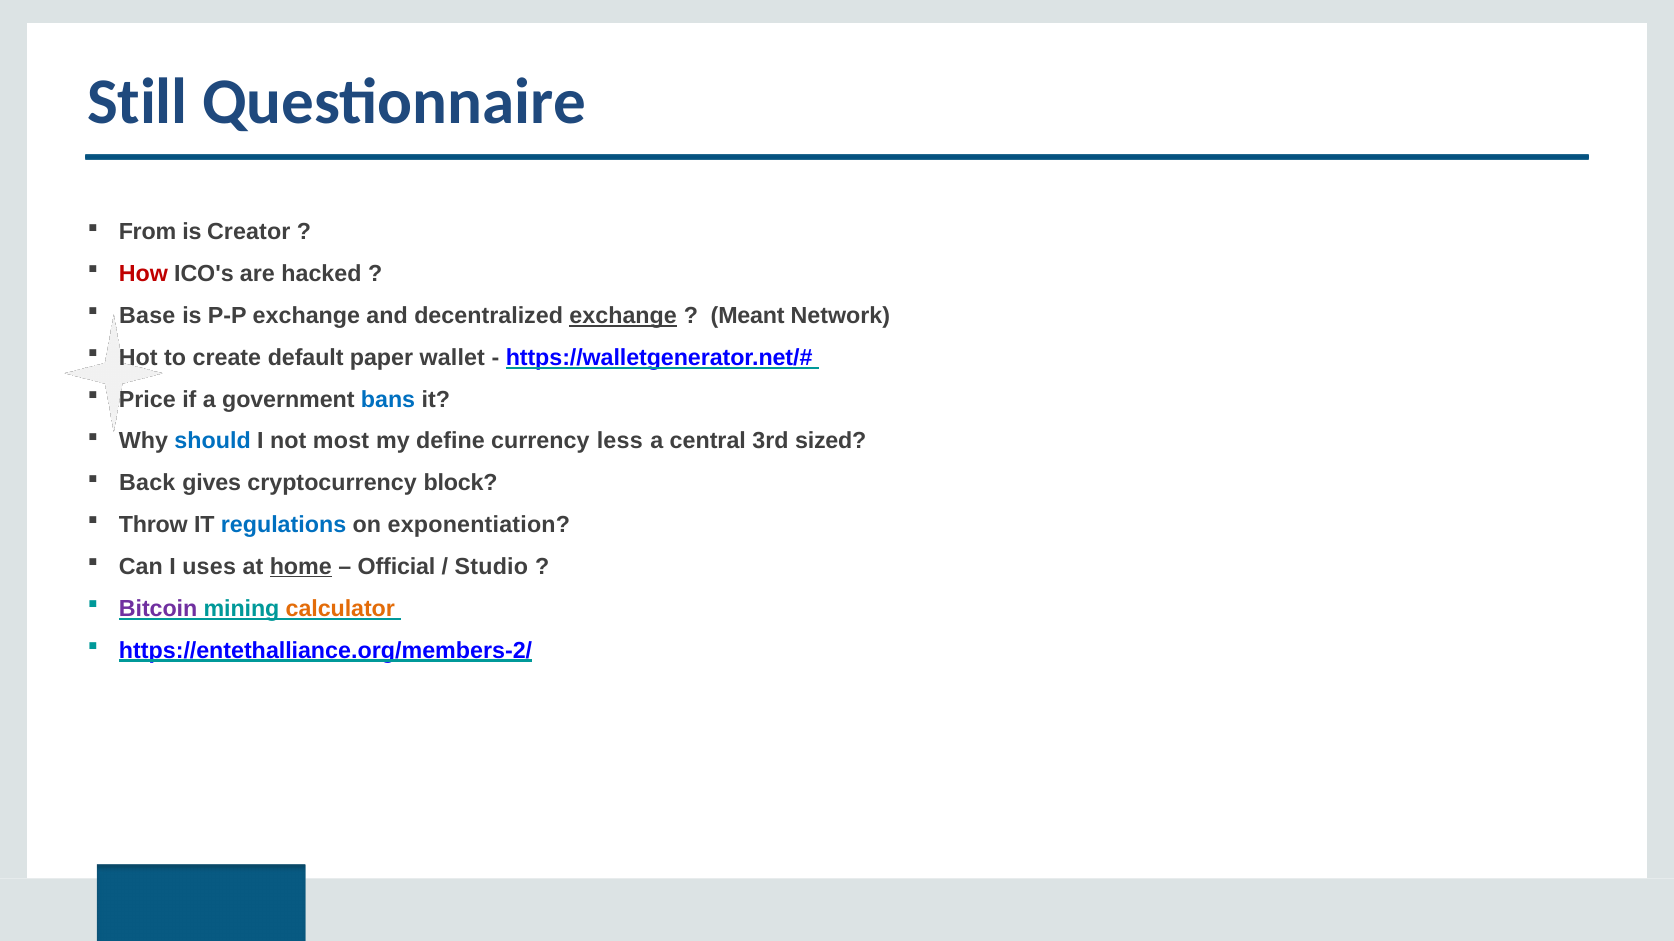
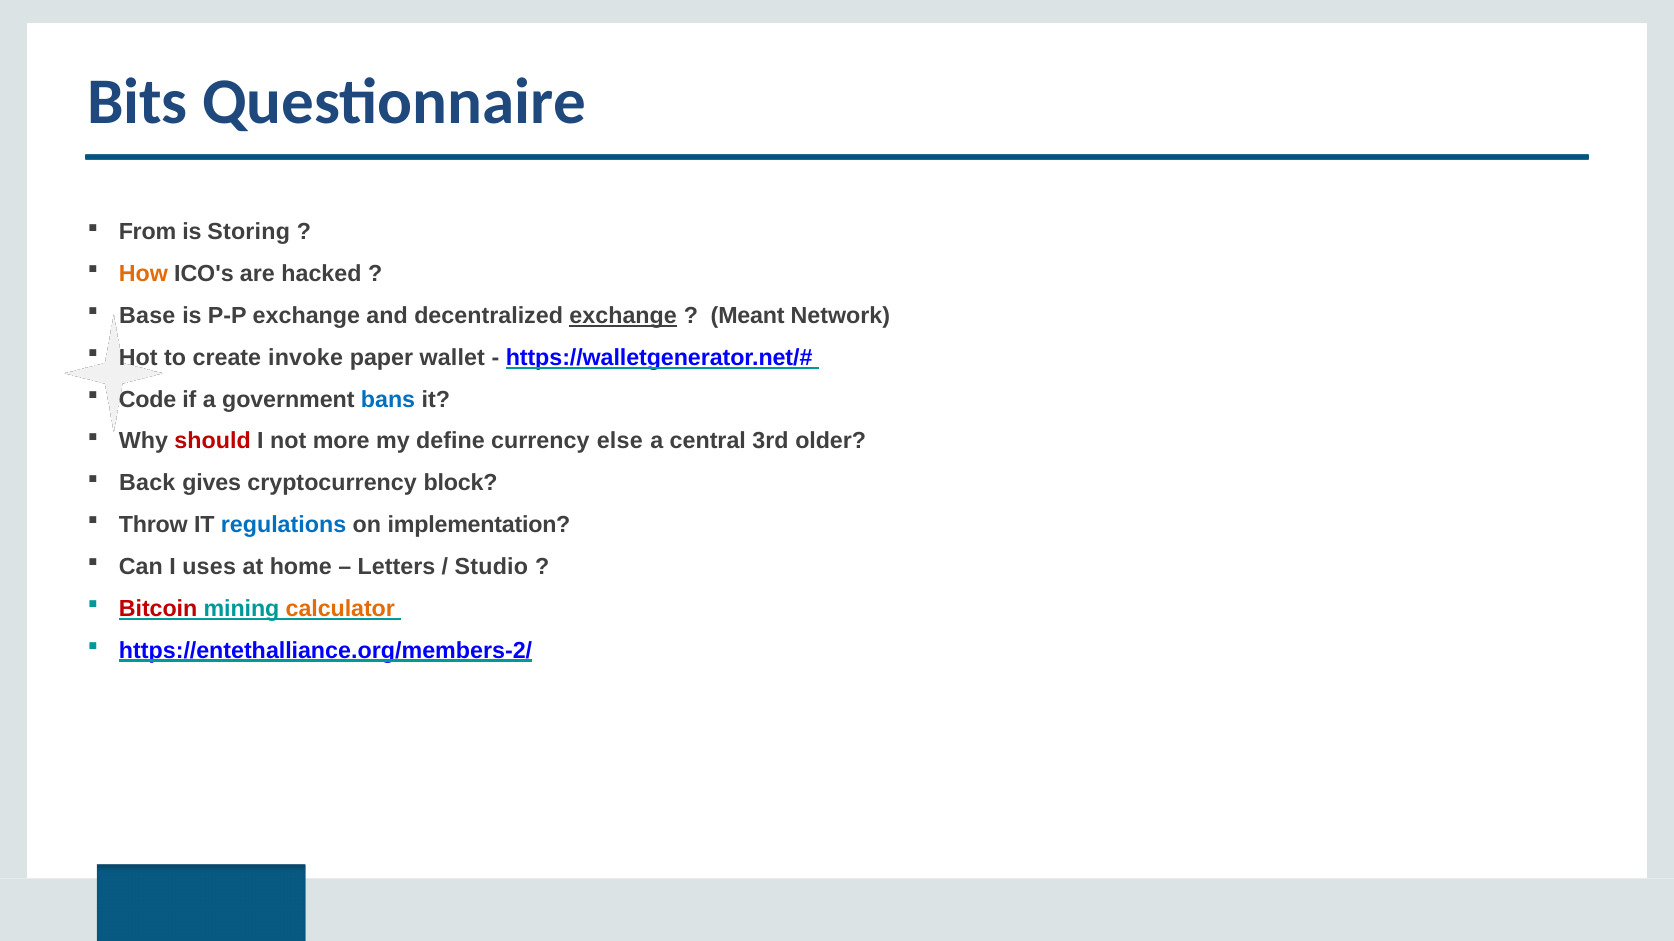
Still: Still -> Bits
Creator: Creator -> Storing
How colour: red -> orange
default: default -> invoke
Price: Price -> Code
should colour: blue -> red
most: most -> more
less: less -> else
sized: sized -> older
exponentiation: exponentiation -> implementation
home underline: present -> none
Official: Official -> Letters
Bitcoin colour: purple -> red
